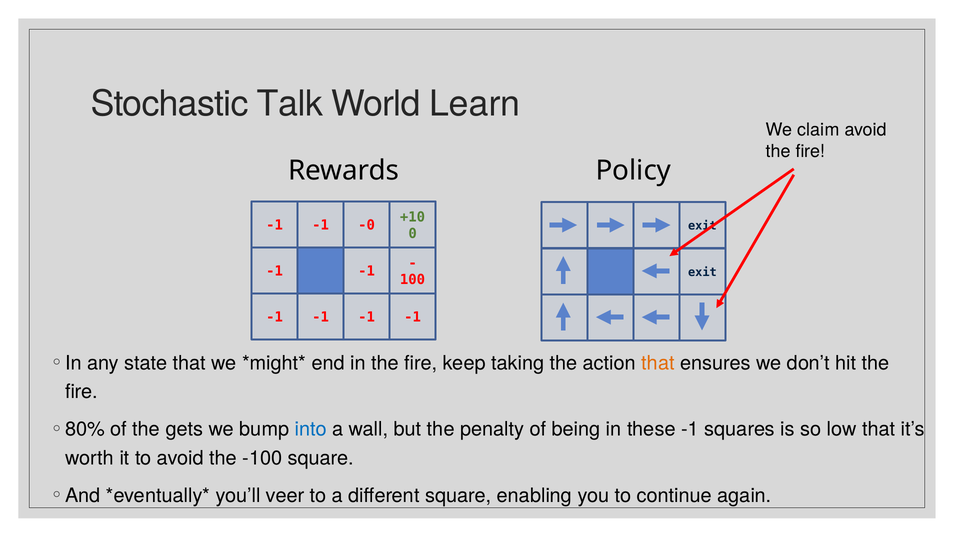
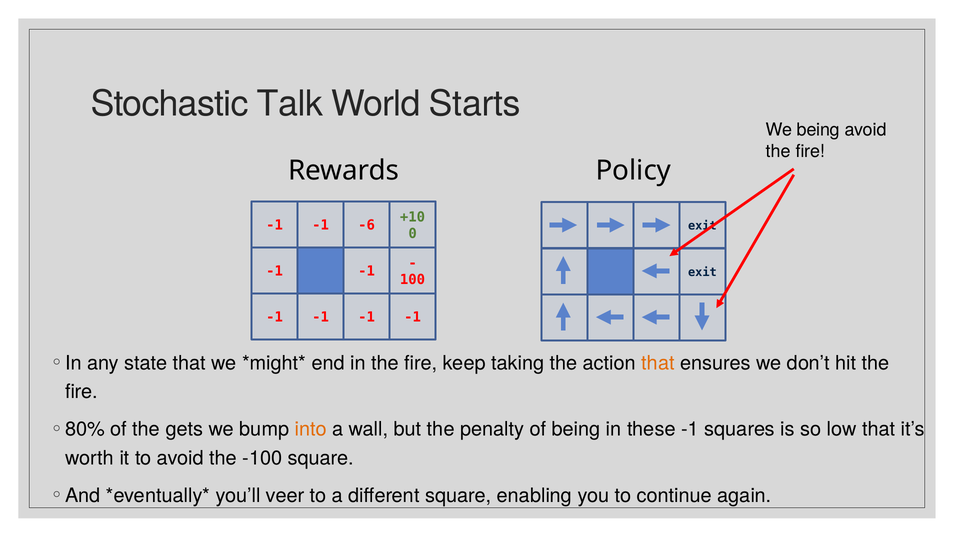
Learn: Learn -> Starts
We claim: claim -> being
-0: -0 -> -6
into colour: blue -> orange
